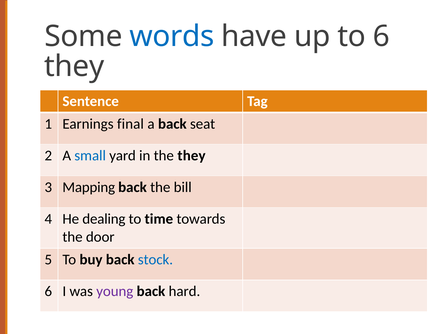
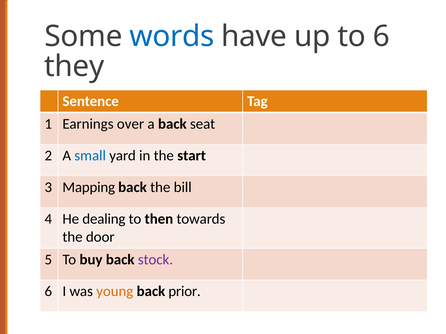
final: final -> over
the they: they -> start
time: time -> then
stock colour: blue -> purple
young colour: purple -> orange
hard: hard -> prior
